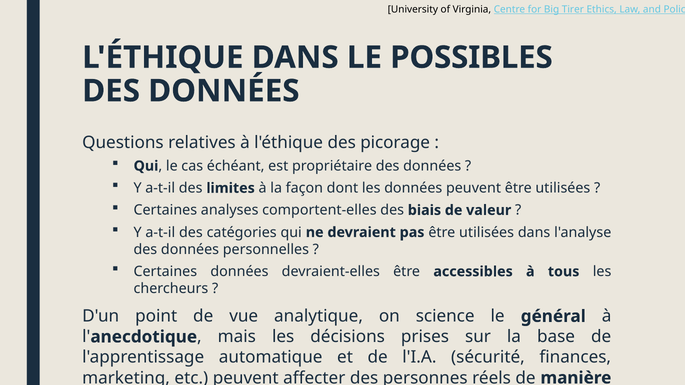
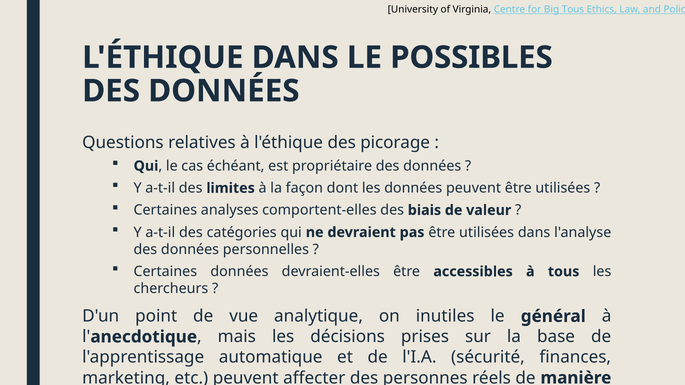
Big Tirer: Tirer -> Tous
science: science -> inutiles
